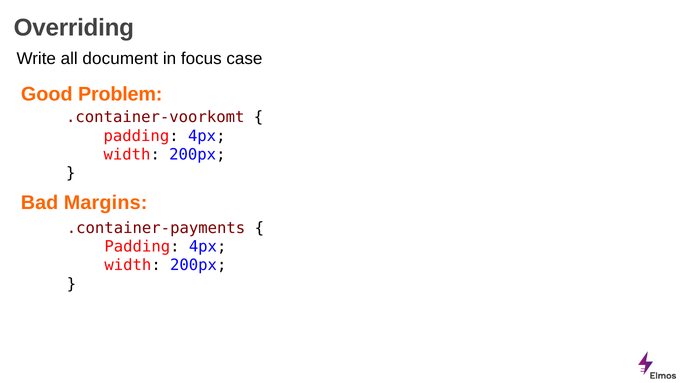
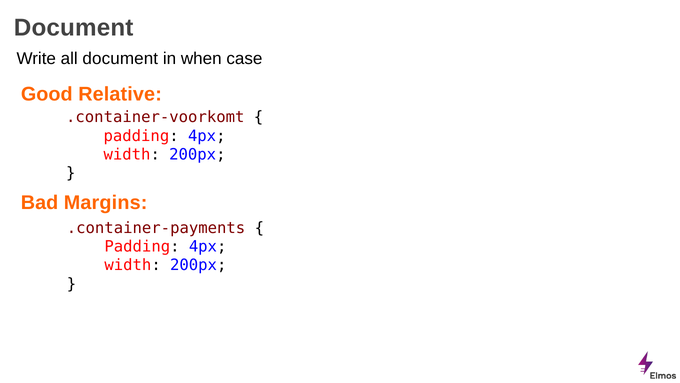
Overriding at (74, 28): Overriding -> Document
focus: focus -> when
Problem: Problem -> Relative
